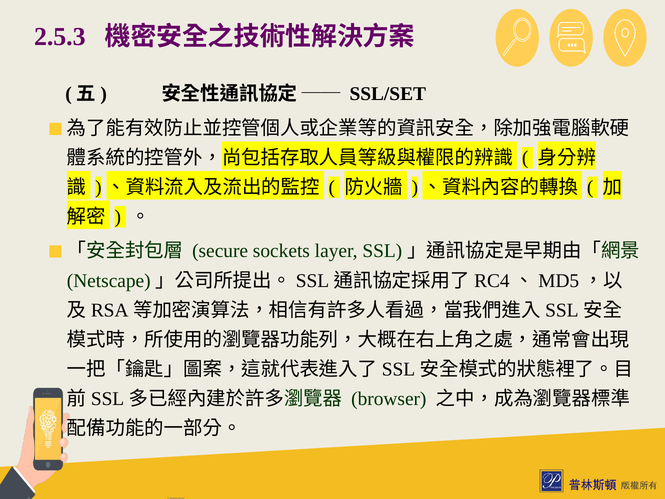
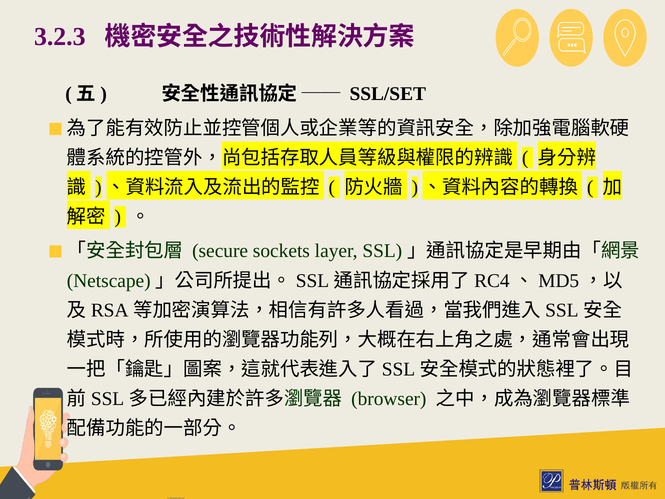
2.5.3: 2.5.3 -> 3.2.3
